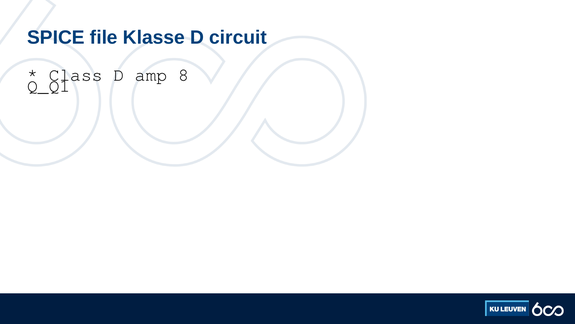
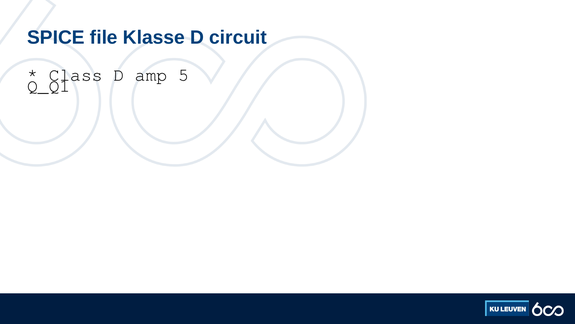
8: 8 -> 5
